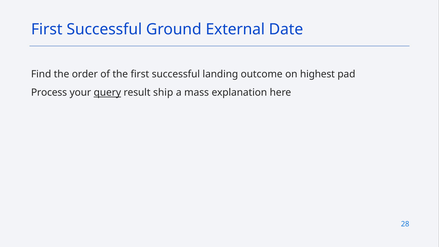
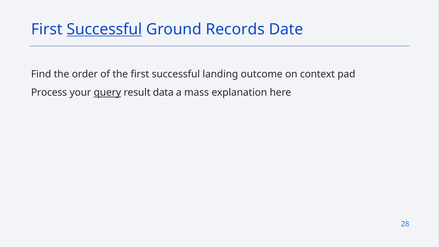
Successful at (104, 29) underline: none -> present
External: External -> Records
highest: highest -> context
ship: ship -> data
